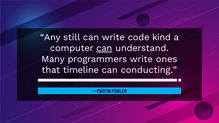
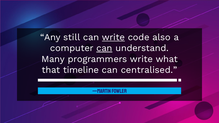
write at (113, 37) underline: none -> present
kind: kind -> also
ones: ones -> what
conducting: conducting -> centralised
